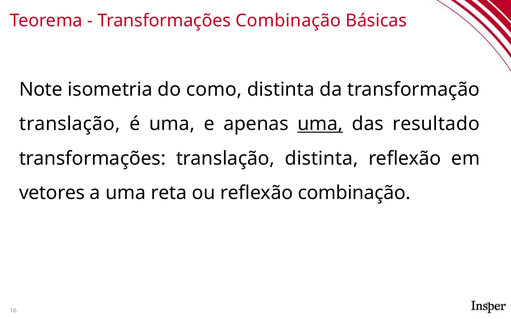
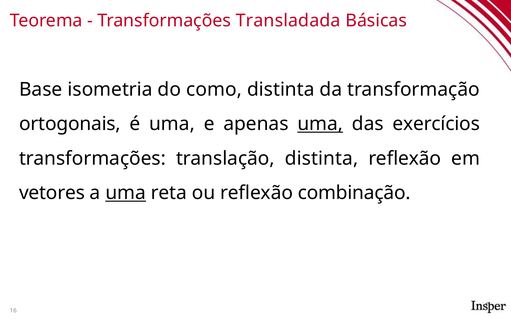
Transformações Combinação: Combinação -> Transladada
Note: Note -> Base
translação at (70, 124): translação -> ortogonais
resultado: resultado -> exercícios
uma at (126, 193) underline: none -> present
